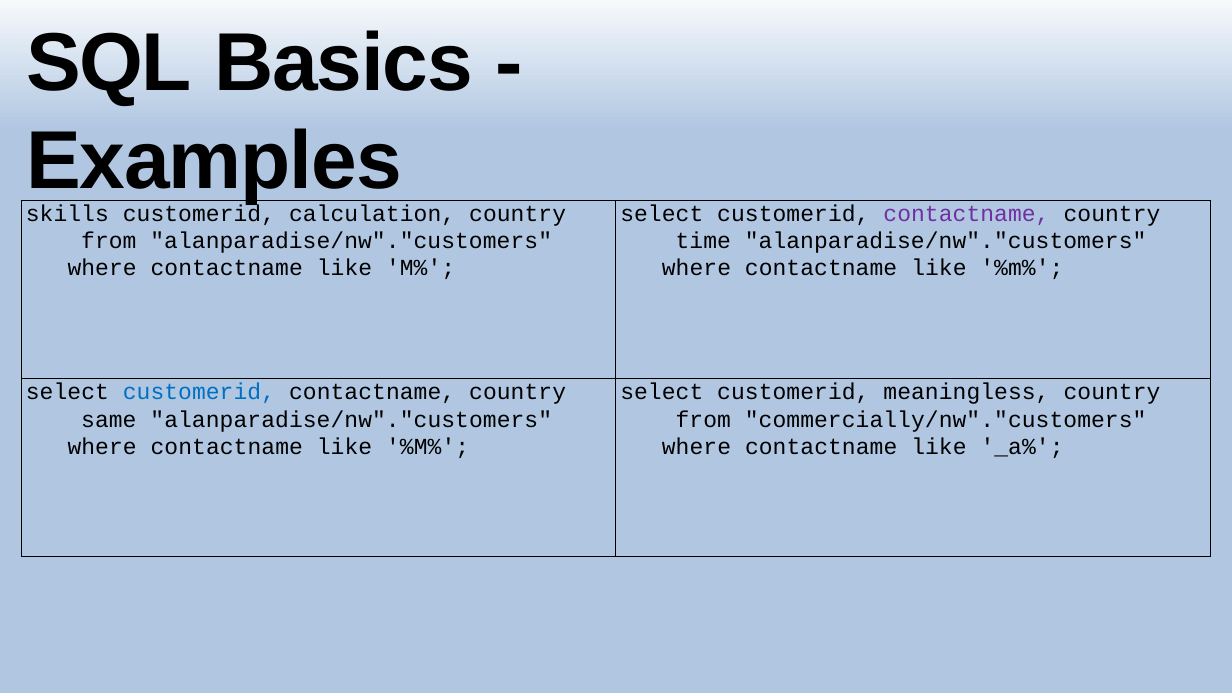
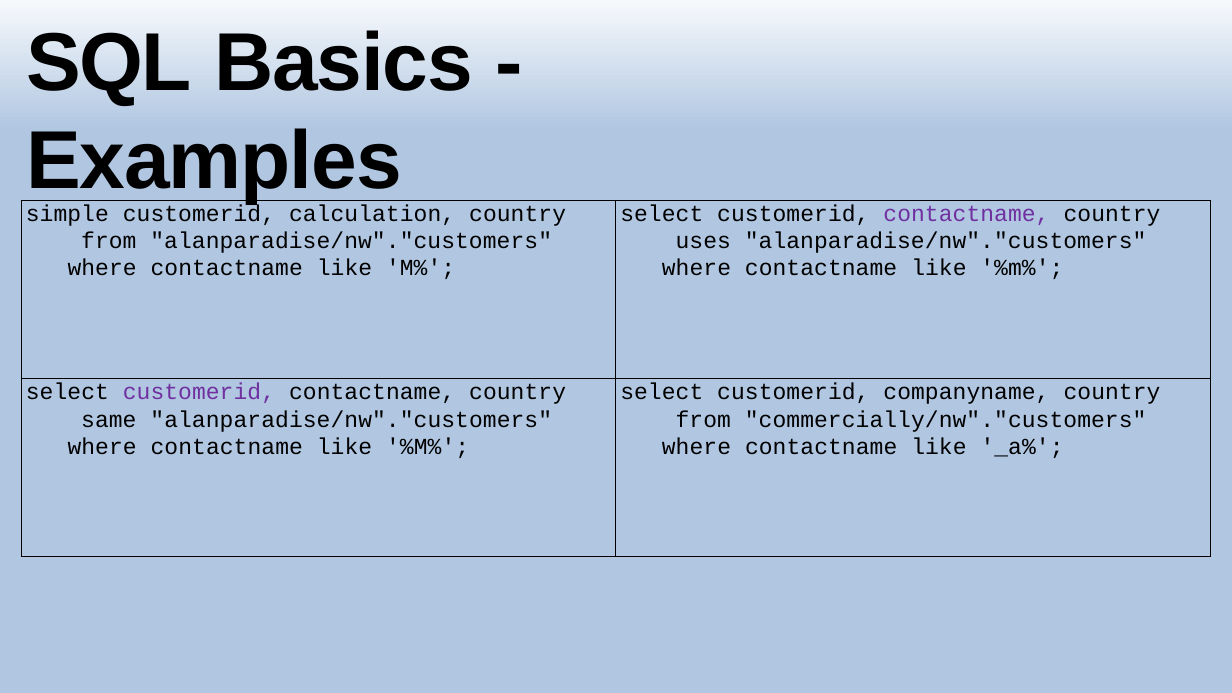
skills: skills -> simple
time: time -> uses
customerid at (199, 392) colour: blue -> purple
meaningless: meaningless -> companyname
